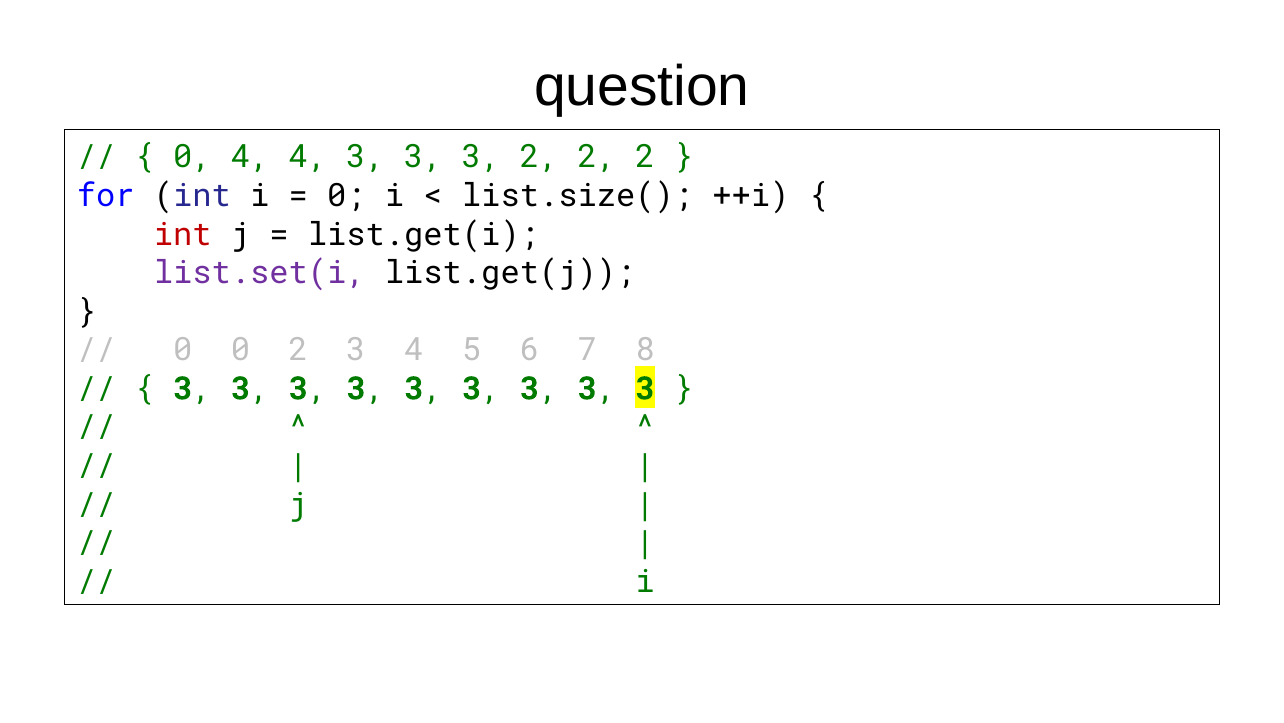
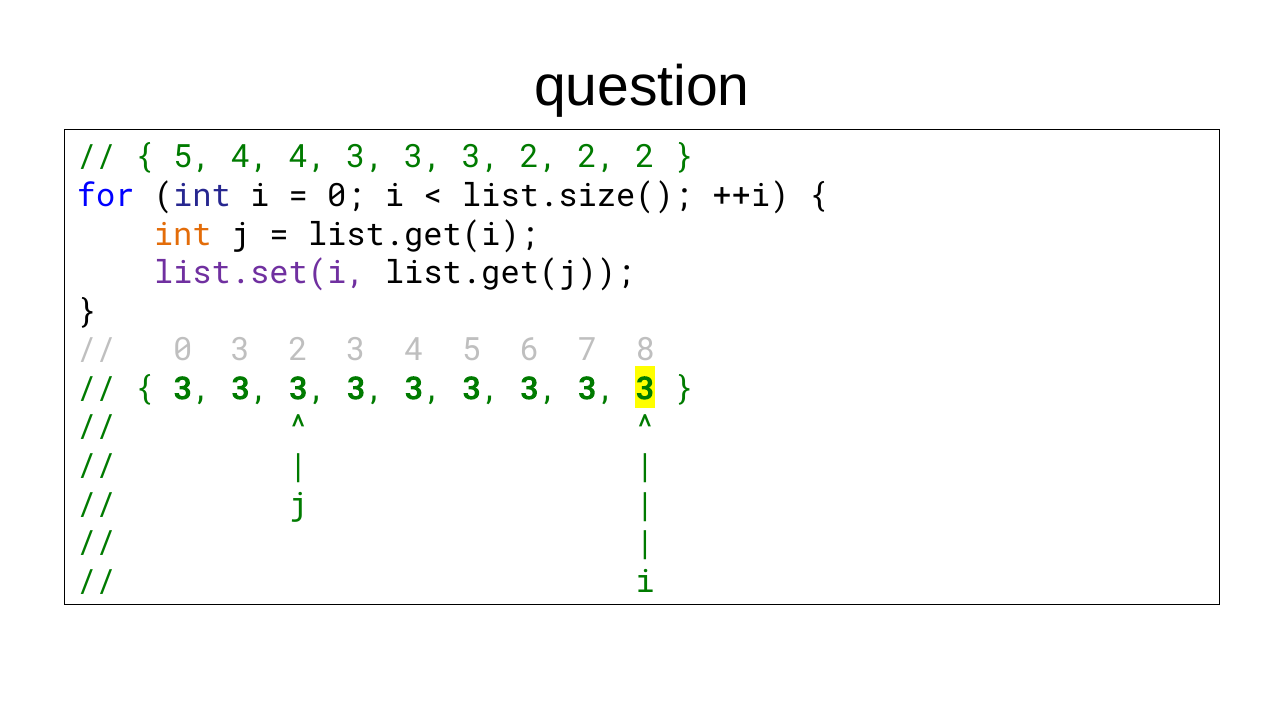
0 at (192, 157): 0 -> 5
int at (183, 234) colour: red -> orange
0 0: 0 -> 3
